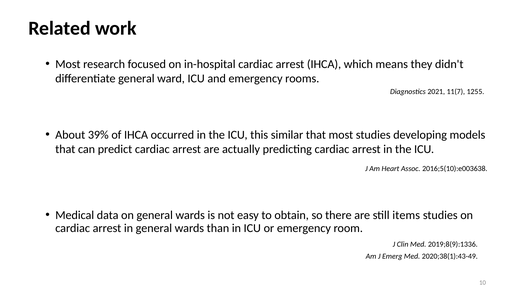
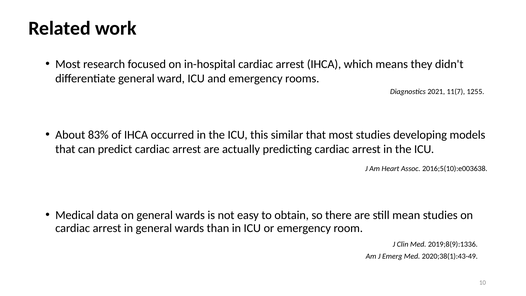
39%: 39% -> 83%
items: items -> mean
